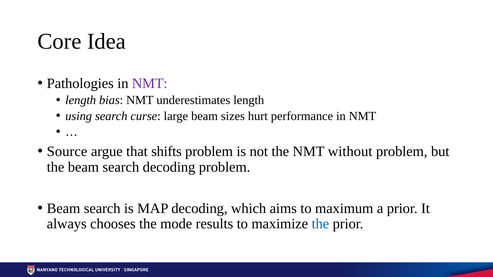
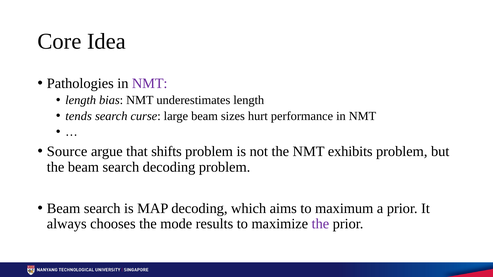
using: using -> tends
without: without -> exhibits
the at (320, 224) colour: blue -> purple
